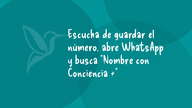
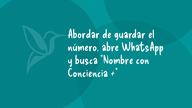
Escucha: Escucha -> Abordar
